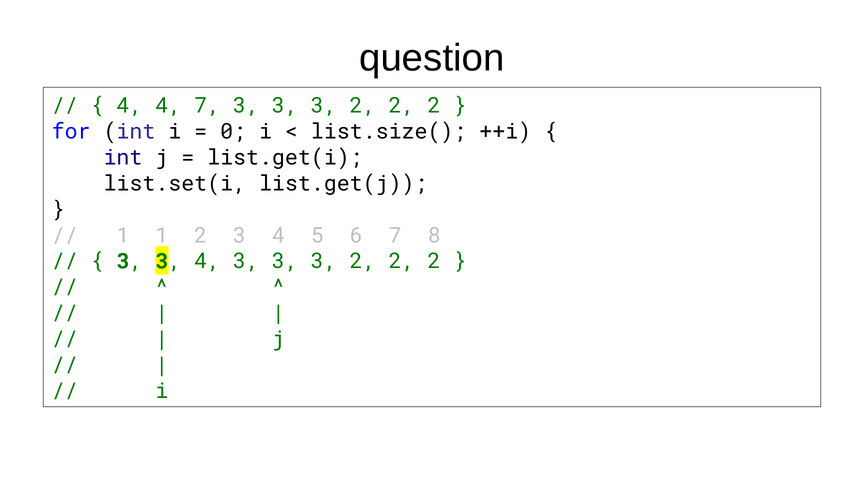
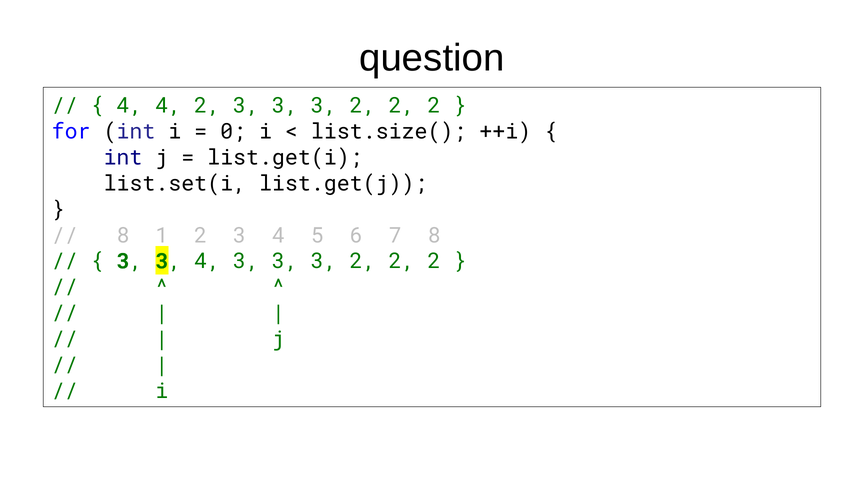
4 7: 7 -> 2
1 at (123, 235): 1 -> 8
